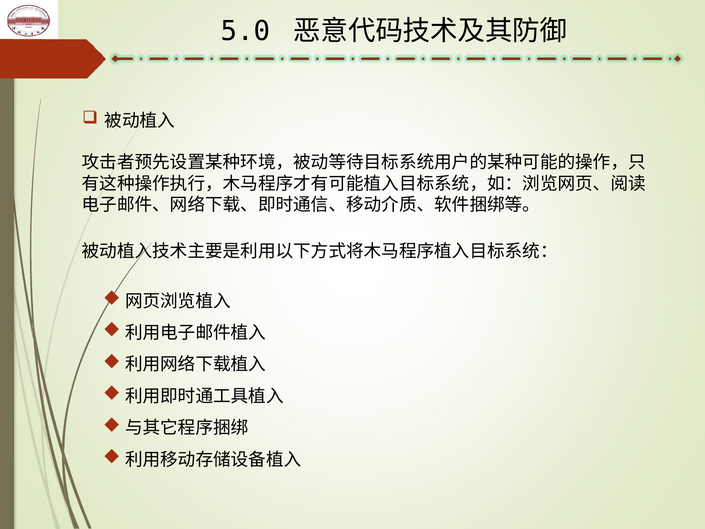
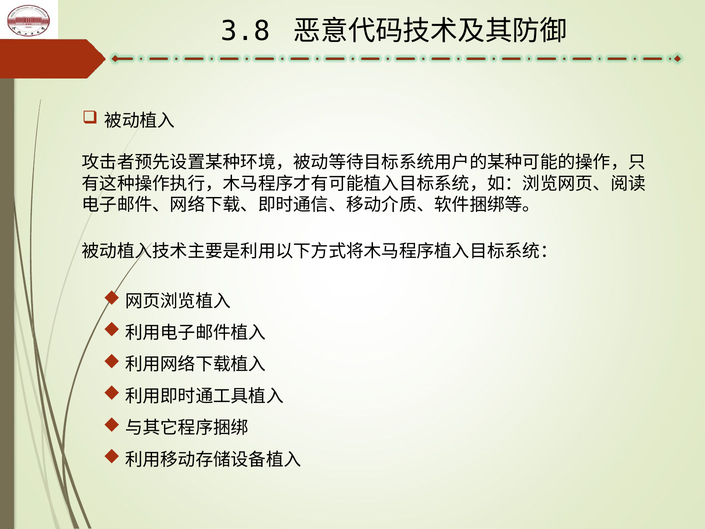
5.0: 5.0 -> 3.8
